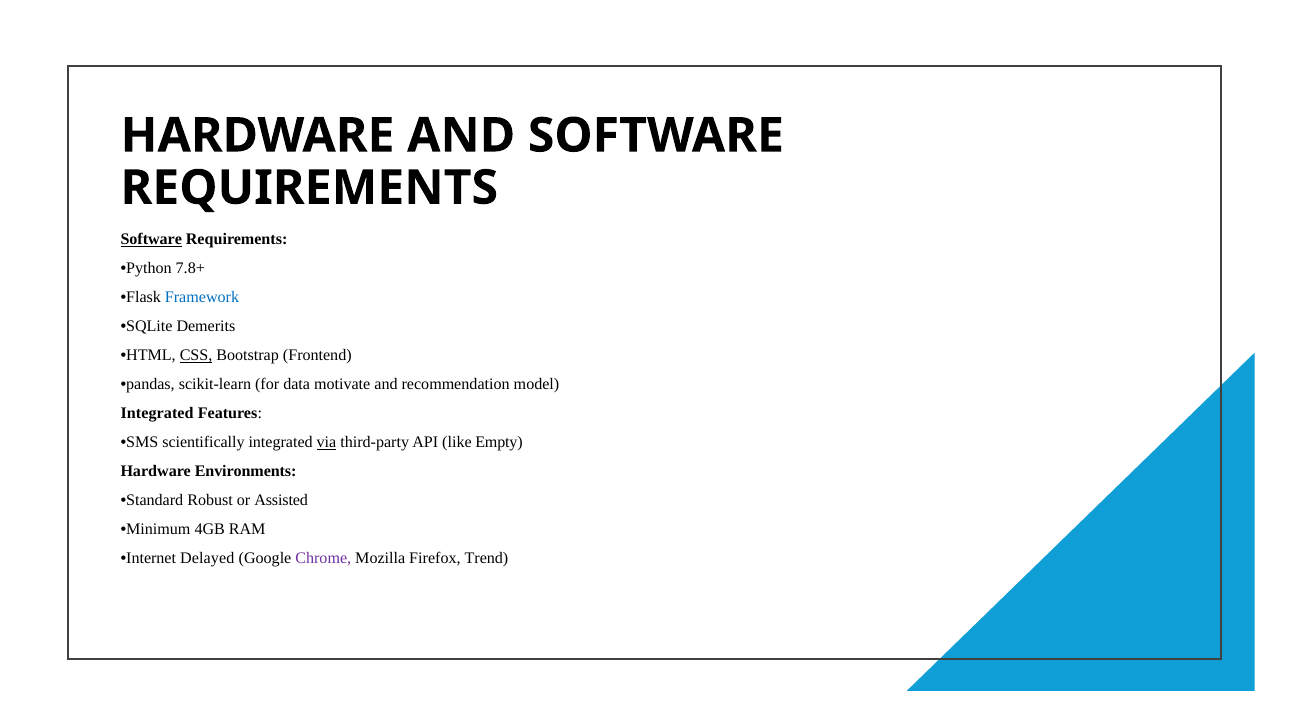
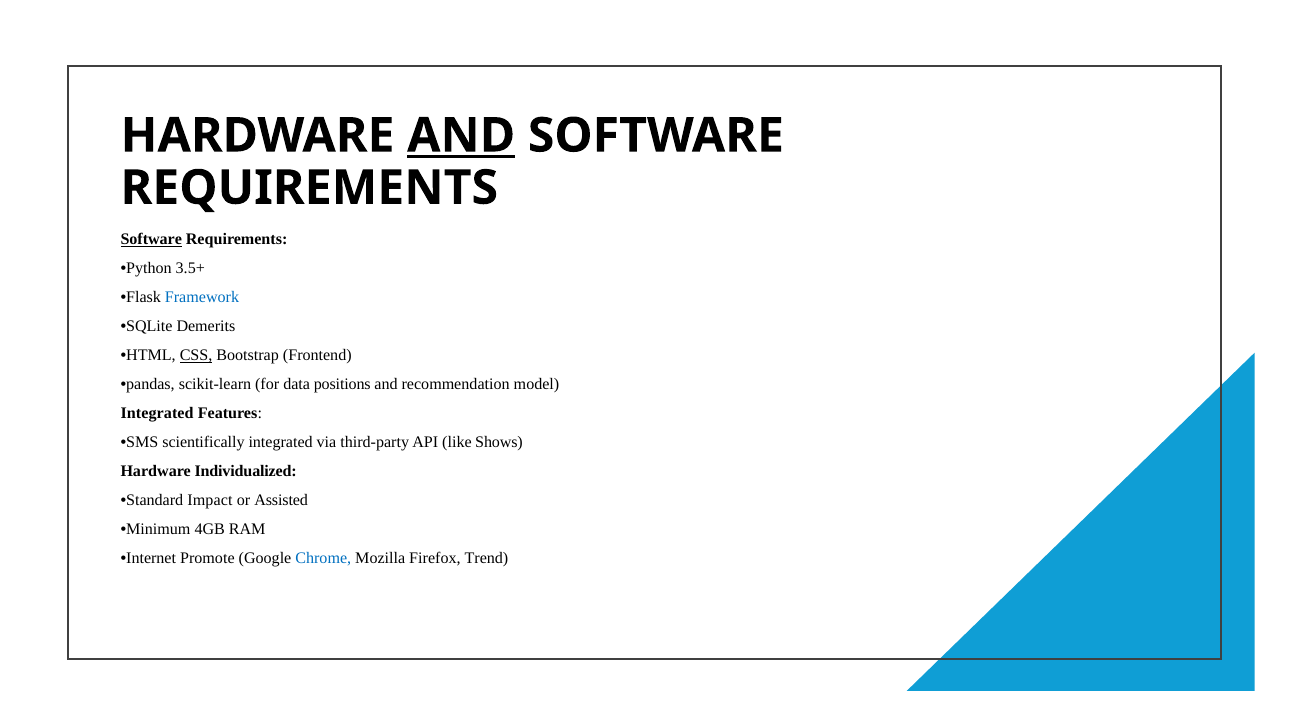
AND at (461, 136) underline: none -> present
7.8+: 7.8+ -> 3.5+
motivate: motivate -> positions
via underline: present -> none
Empty: Empty -> Shows
Environments: Environments -> Individualized
Robust: Robust -> Impact
Delayed: Delayed -> Promote
Chrome colour: purple -> blue
